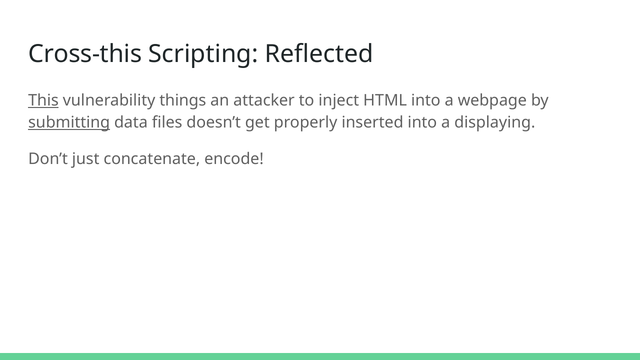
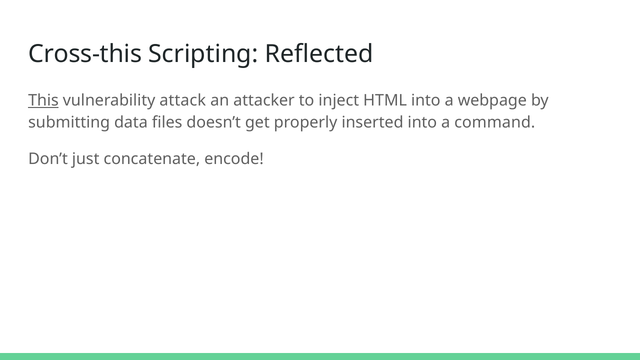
things: things -> attack
submitting underline: present -> none
displaying: displaying -> command
